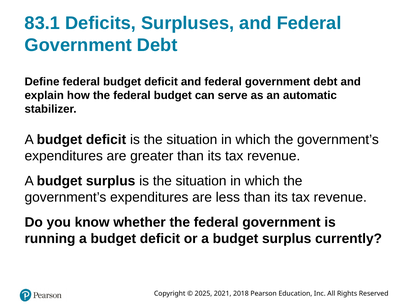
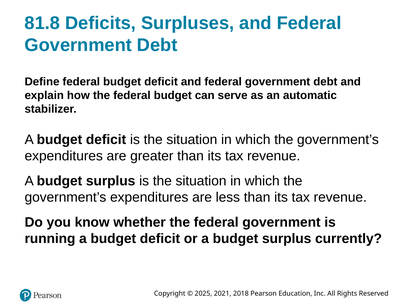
83.1: 83.1 -> 81.8
